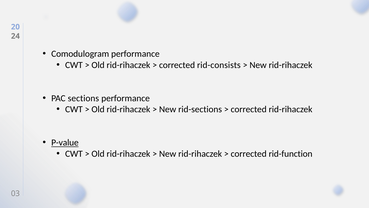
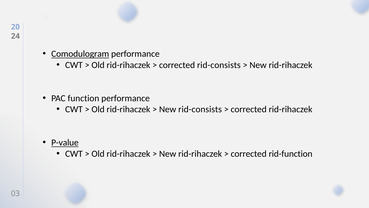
Comodulogram underline: none -> present
sections: sections -> function
New rid-sections: rid-sections -> rid-consists
